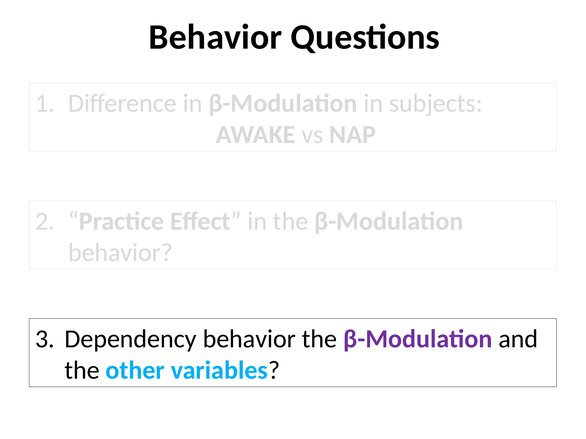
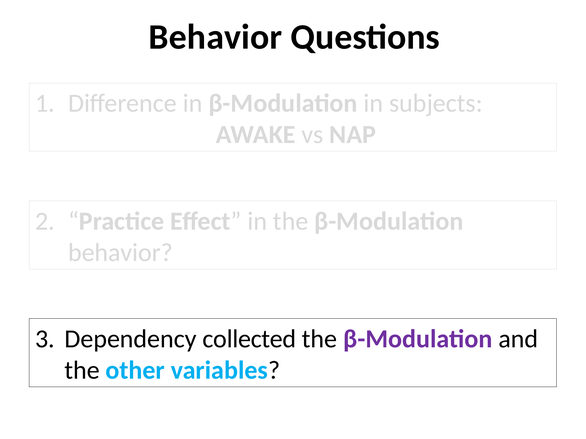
Dependency behavior: behavior -> collected
